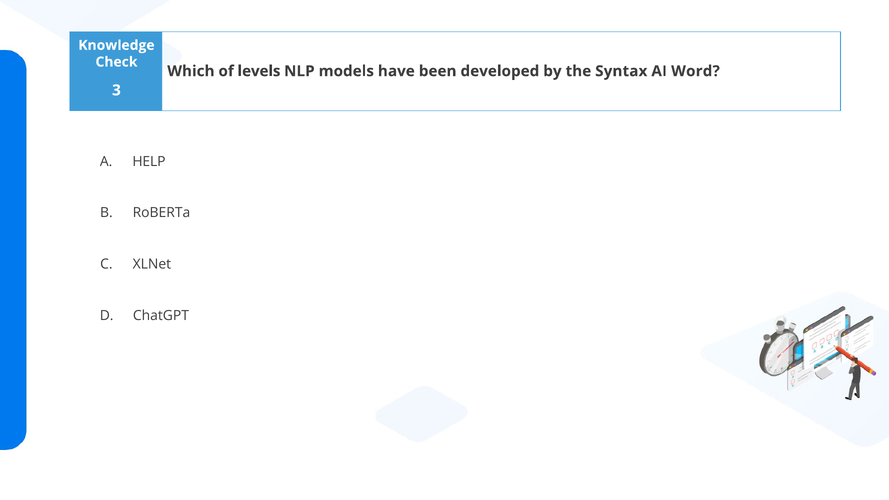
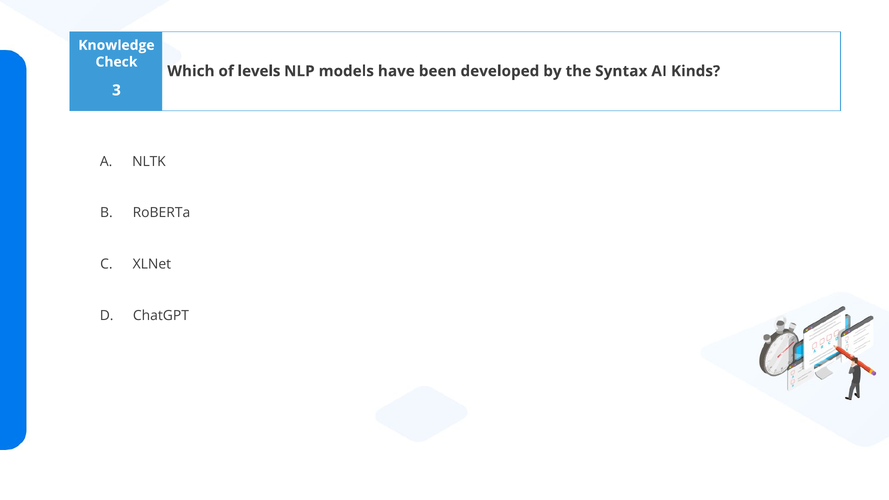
Word: Word -> Kinds
HELP: HELP -> NLTK
